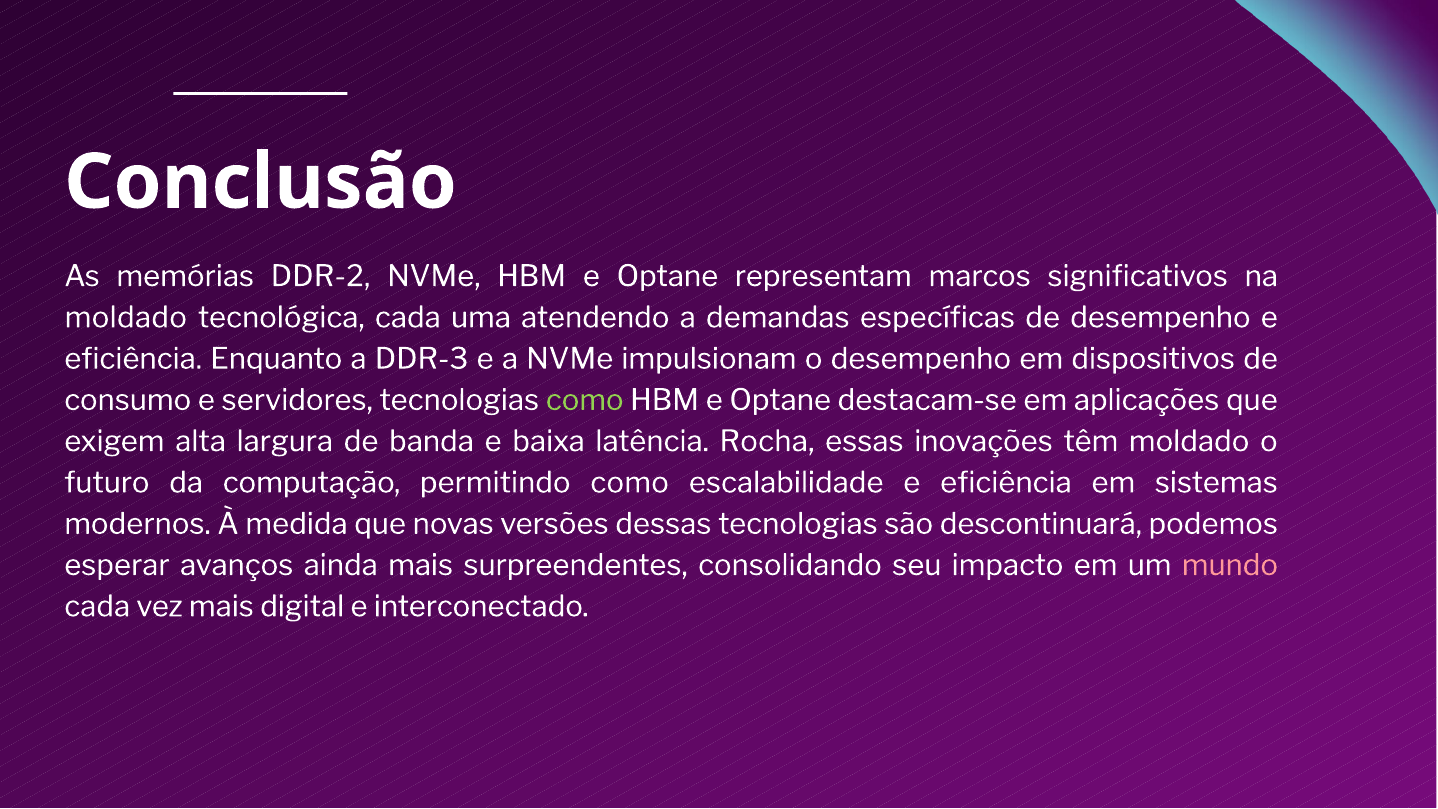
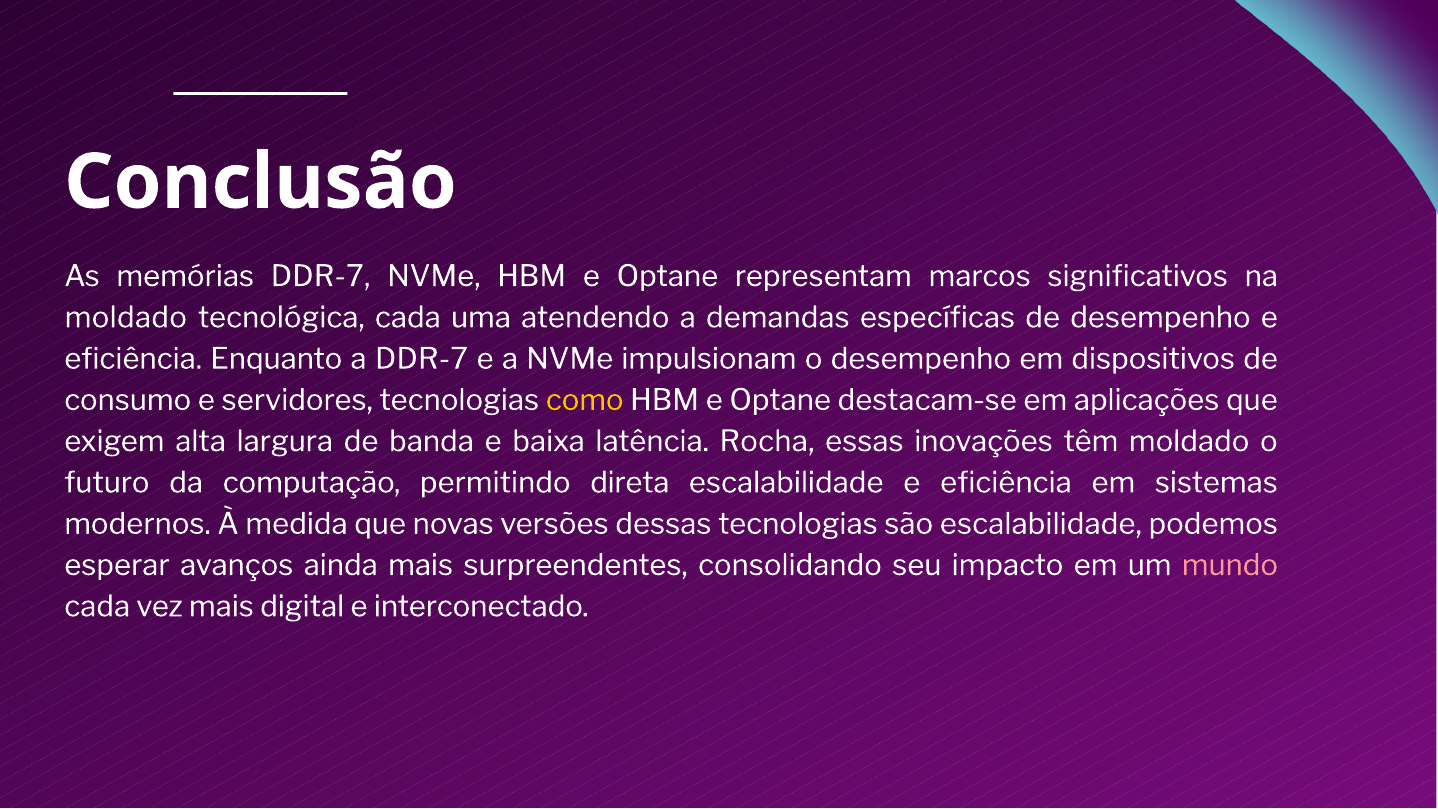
memórias DDR-2: DDR-2 -> DDR-7
a DDR-3: DDR-3 -> DDR-7
como at (585, 400) colour: light green -> yellow
permitindo como: como -> direta
são descontinuará: descontinuará -> escalabilidade
